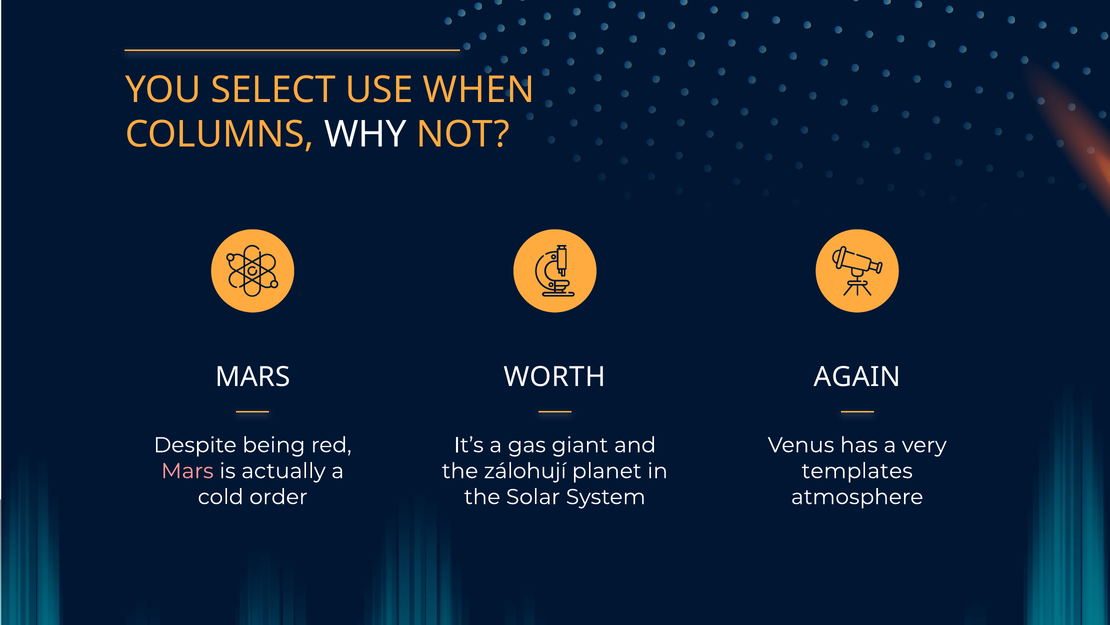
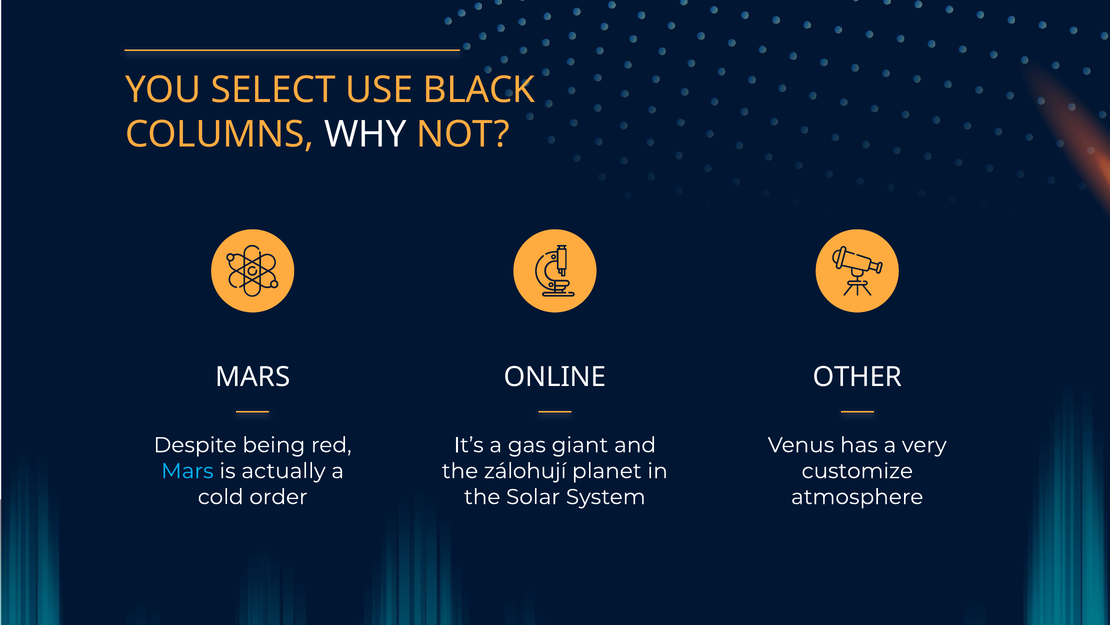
WHEN: WHEN -> BLACK
WORTH: WORTH -> ONLINE
AGAIN: AGAIN -> OTHER
Mars at (187, 471) colour: pink -> light blue
templates: templates -> customize
